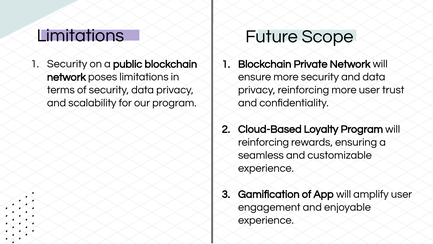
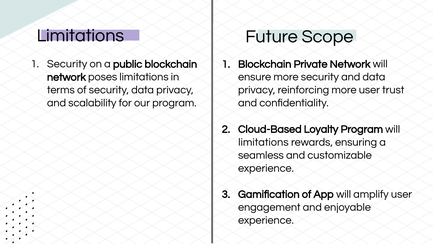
reinforcing at (264, 142): reinforcing -> limitations
